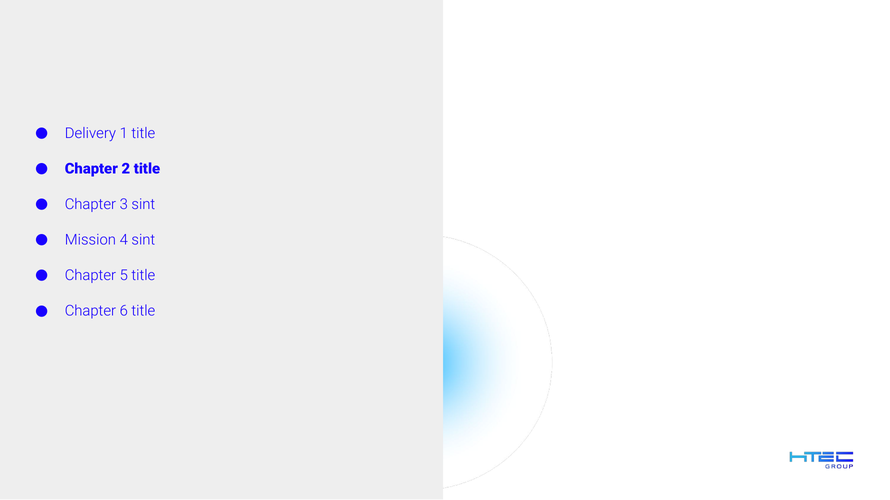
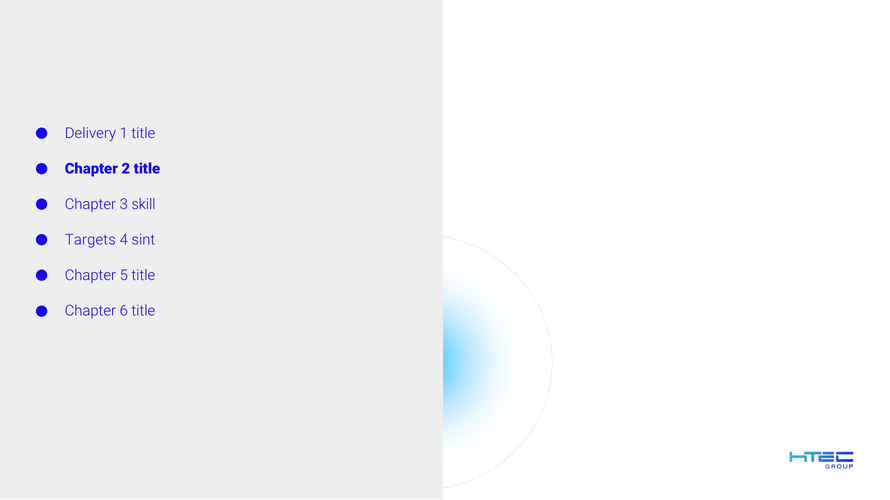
3 sint: sint -> skill
Mission: Mission -> Targets
